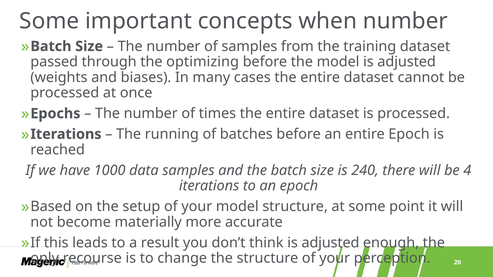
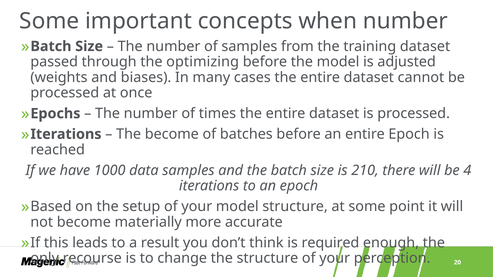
The running: running -> become
240: 240 -> 210
think is adjusted: adjusted -> required
